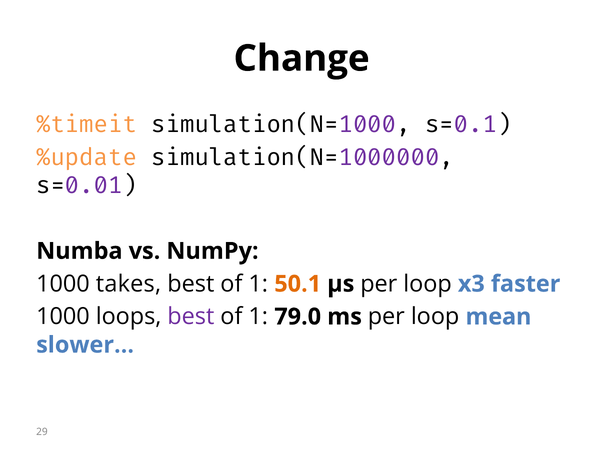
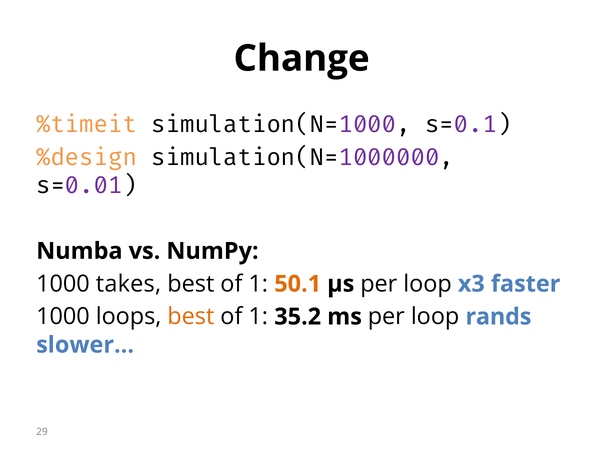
%update: %update -> %design
best at (191, 316) colour: purple -> orange
79.0: 79.0 -> 35.2
mean: mean -> rands
